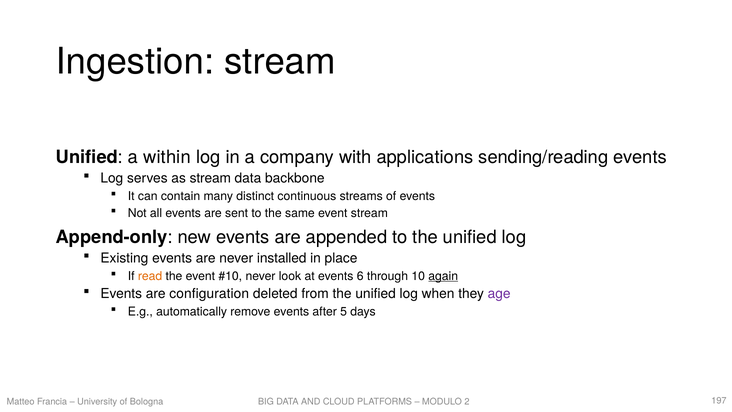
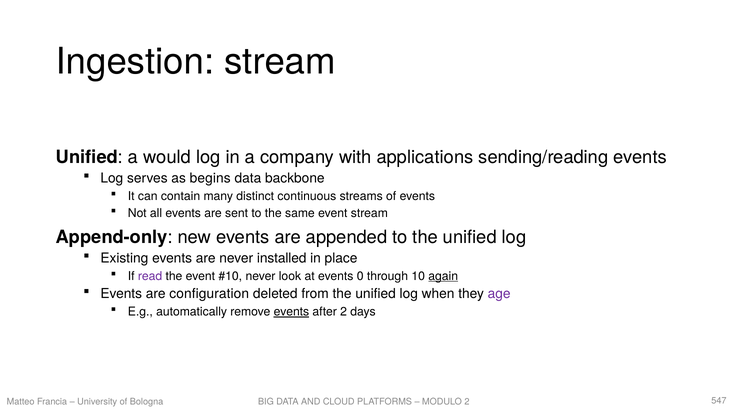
within: within -> would
as stream: stream -> begins
read colour: orange -> purple
6: 6 -> 0
events at (291, 311) underline: none -> present
after 5: 5 -> 2
197: 197 -> 547
